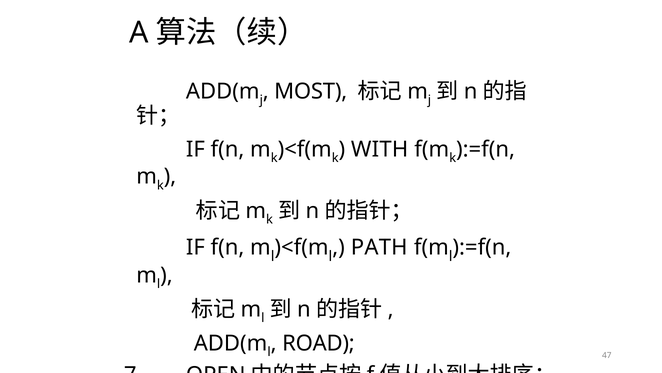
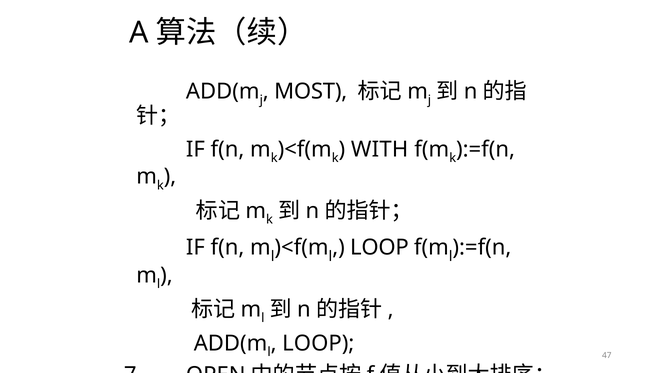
PATH at (379, 247): PATH -> LOOP
ROAD at (318, 343): ROAD -> LOOP
